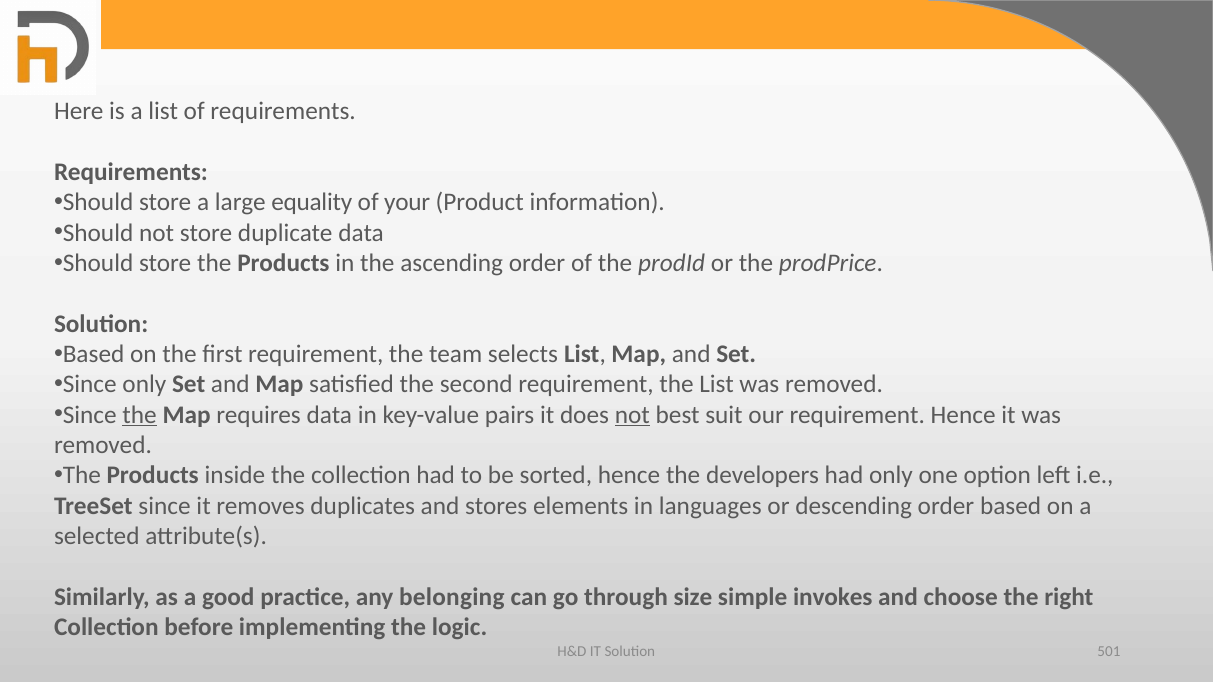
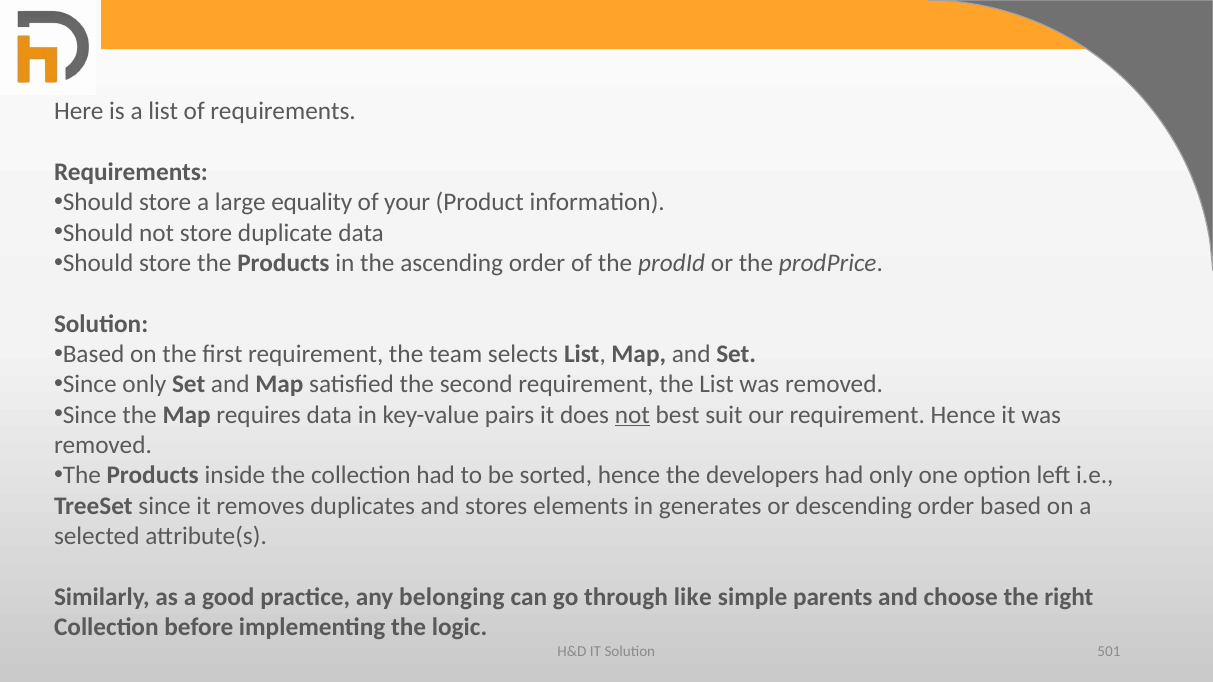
the at (140, 415) underline: present -> none
languages: languages -> generates
size: size -> like
invokes: invokes -> parents
